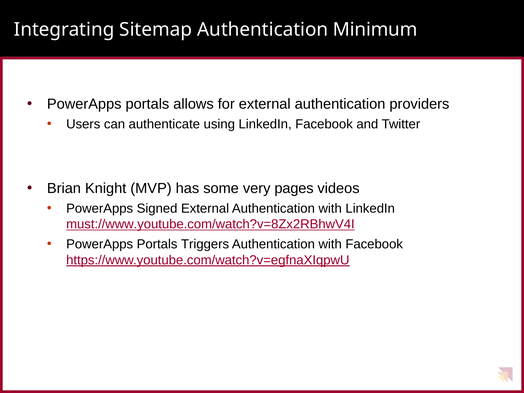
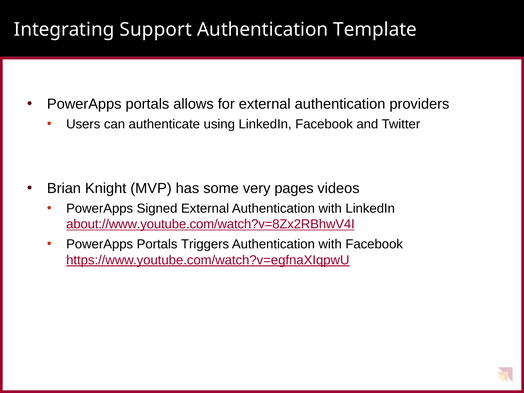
Sitemap: Sitemap -> Support
Minimum: Minimum -> Template
must://www.youtube.com/watch?v=8Zx2RBhwV4I: must://www.youtube.com/watch?v=8Zx2RBhwV4I -> about://www.youtube.com/watch?v=8Zx2RBhwV4I
